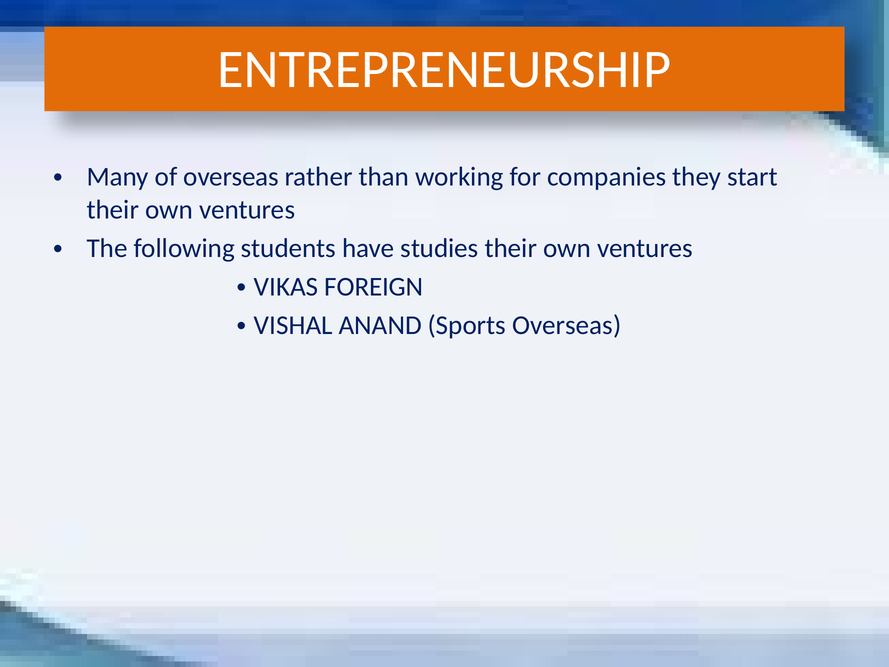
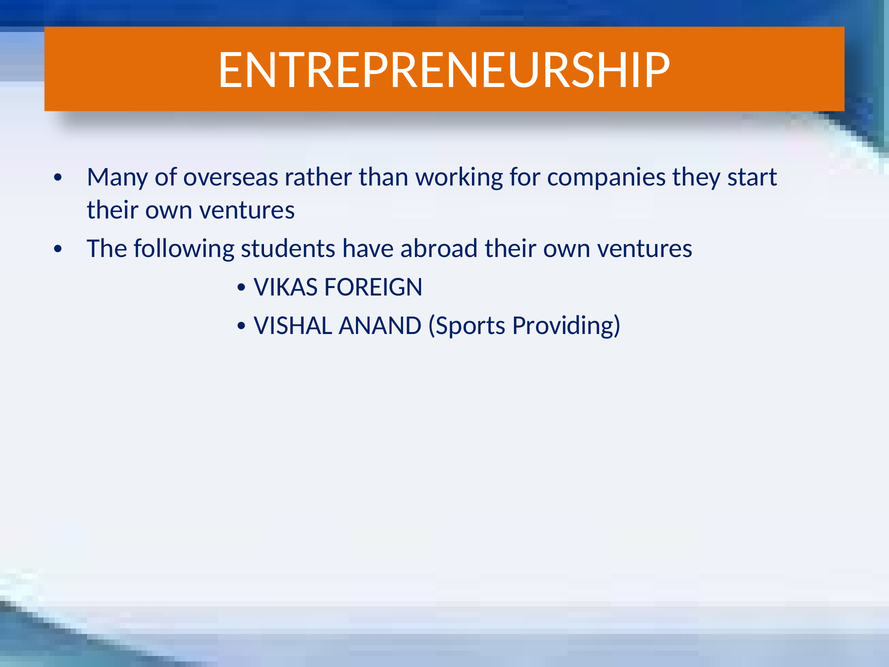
studies: studies -> abroad
Sports Overseas: Overseas -> Providing
